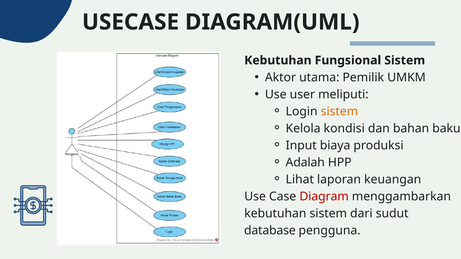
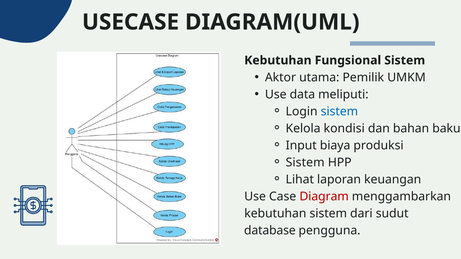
user: user -> data
sistem at (339, 112) colour: orange -> blue
Adalah at (305, 163): Adalah -> Sistem
